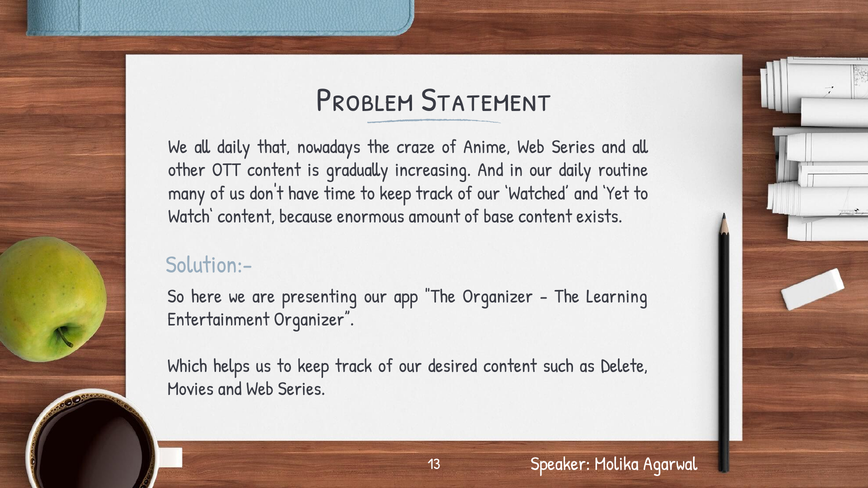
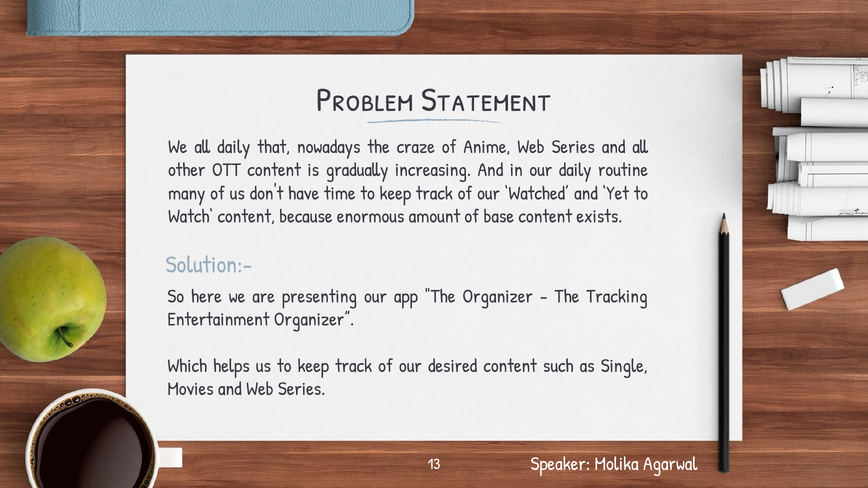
Learning: Learning -> Tracking
Delete: Delete -> Single
